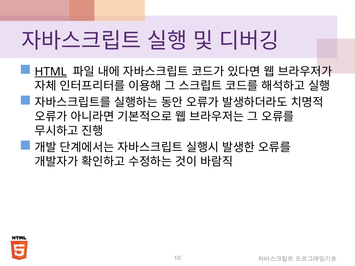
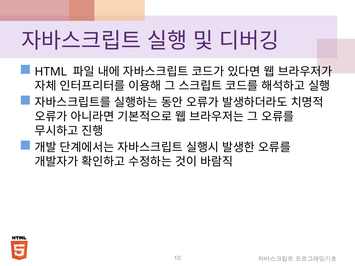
HTML underline: present -> none
